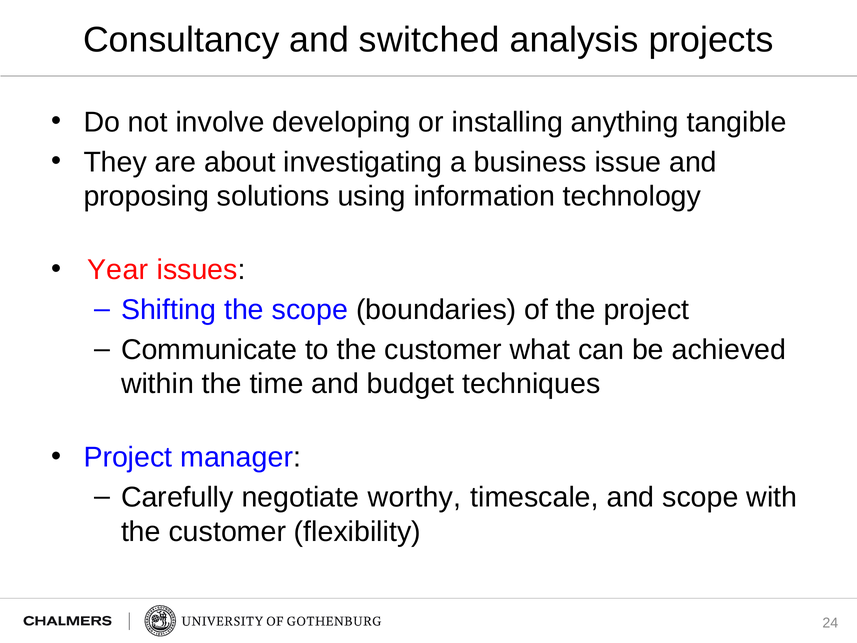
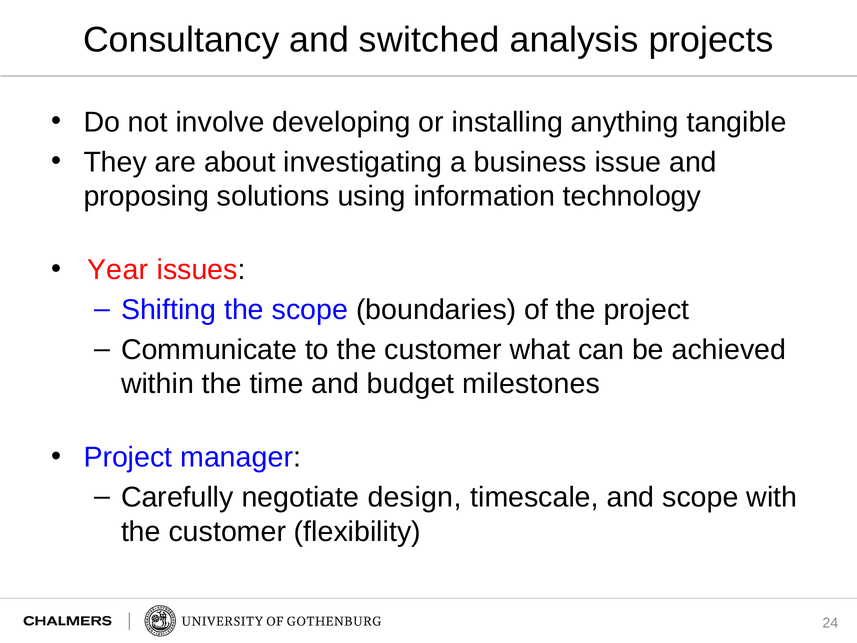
techniques: techniques -> milestones
worthy: worthy -> design
